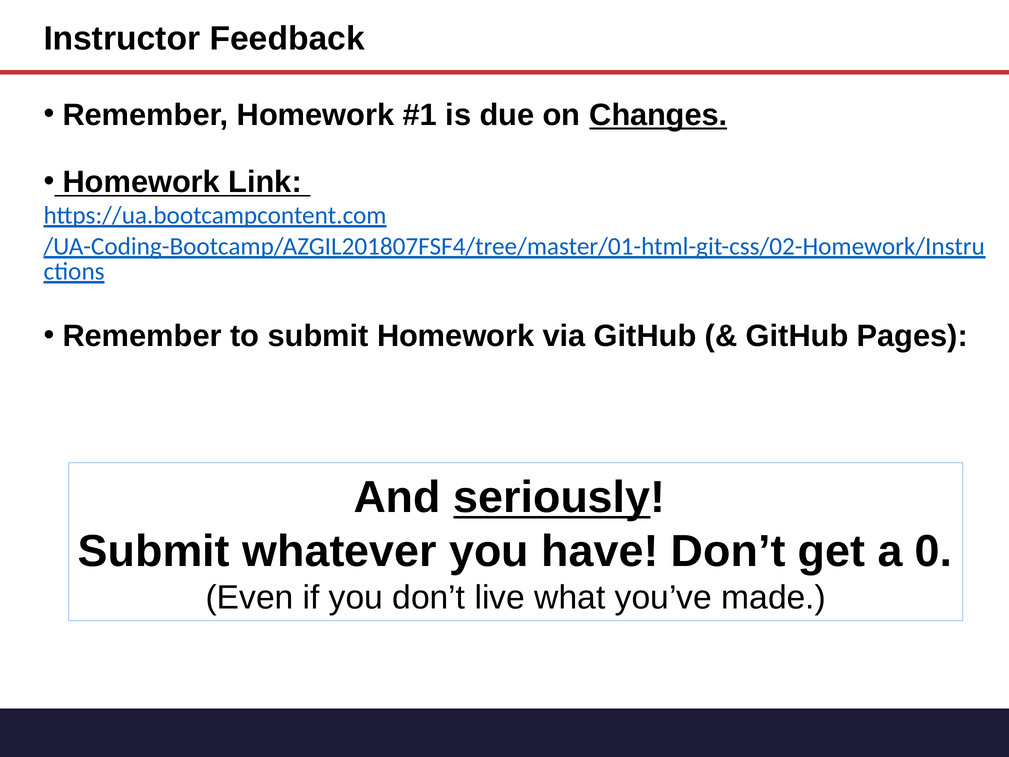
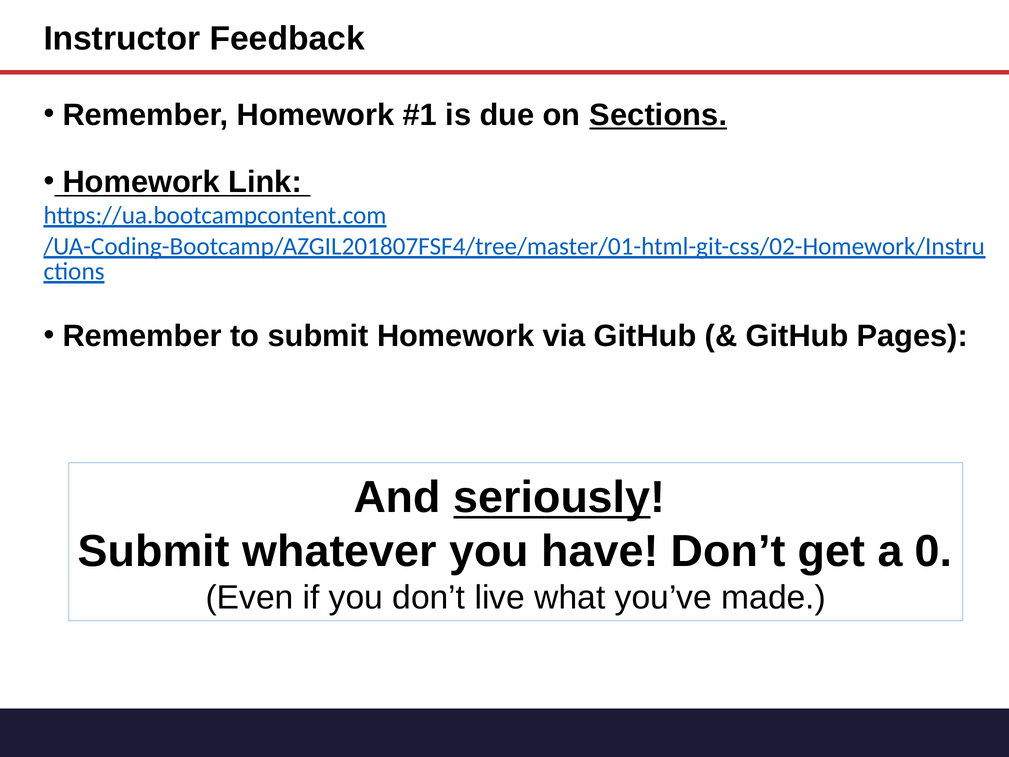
Changes: Changes -> Sections
